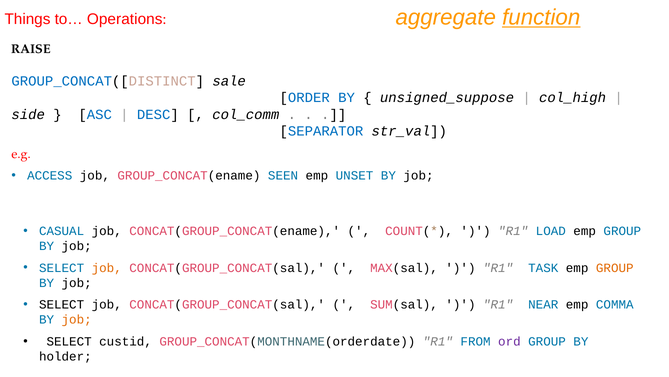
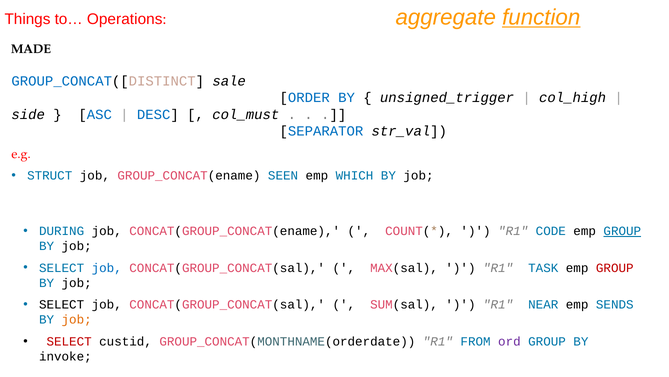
RAISE: RAISE -> MADE
unsigned_suppose: unsigned_suppose -> unsigned_trigger
col_comm: col_comm -> col_must
ACCESS: ACCESS -> STRUCT
UNSET: UNSET -> WHICH
CASUAL: CASUAL -> DURING
LOAD: LOAD -> CODE
GROUP at (622, 231) underline: none -> present
job at (107, 267) colour: orange -> blue
GROUP at (615, 267) colour: orange -> red
COMMA: COMMA -> SENDS
SELECT at (69, 341) colour: black -> red
holder: holder -> invoke
